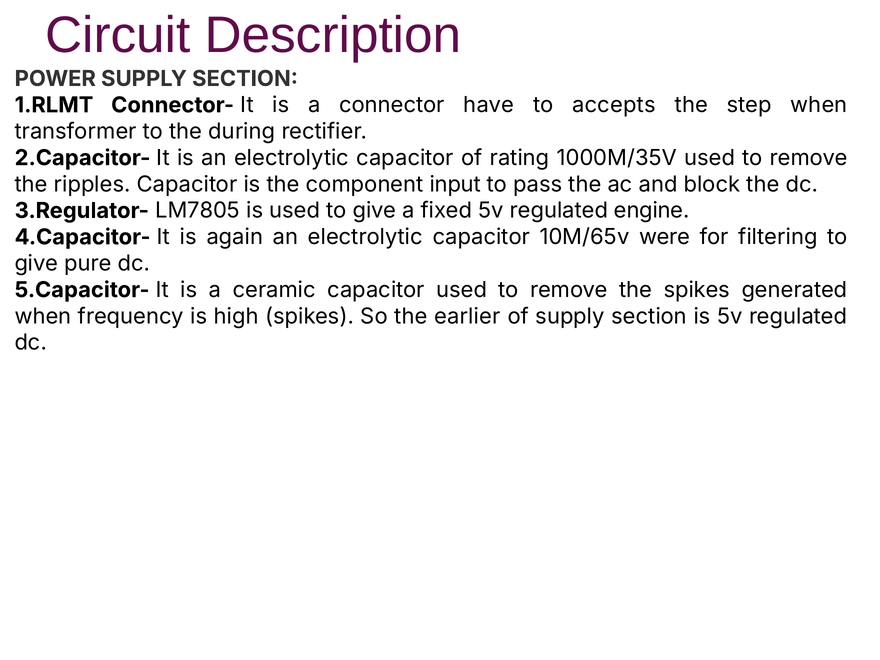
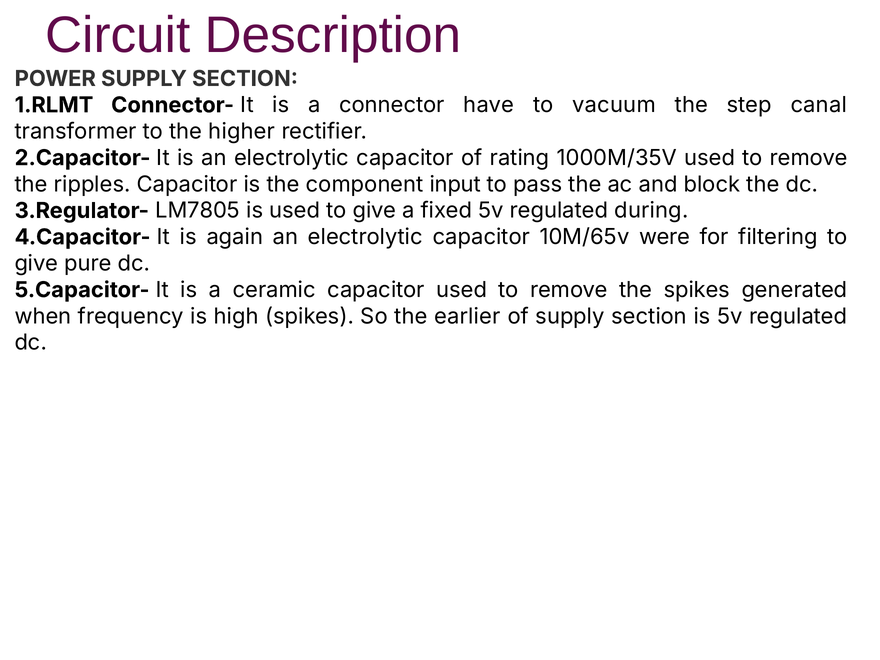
accepts: accepts -> vacuum
step when: when -> canal
during: during -> higher
engine: engine -> during
